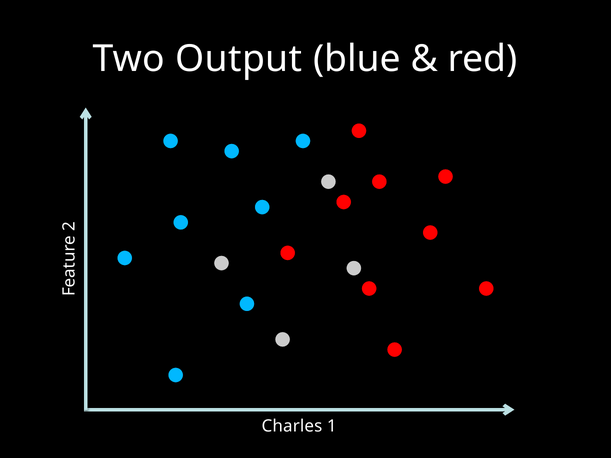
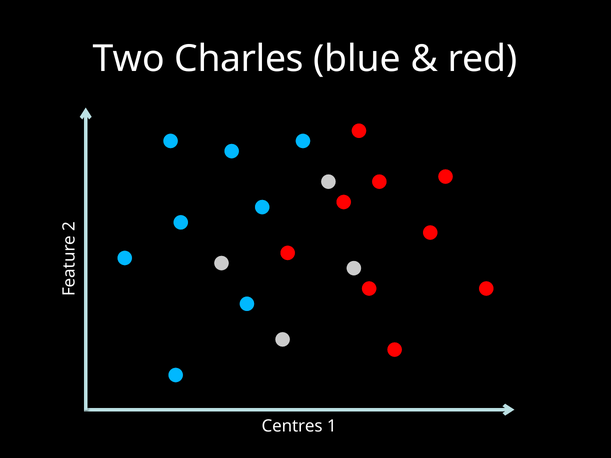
Output: Output -> Charles
Charles: Charles -> Centres
